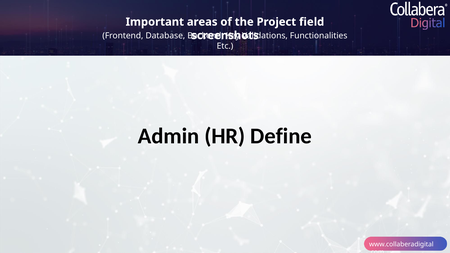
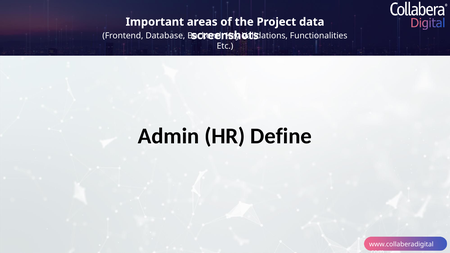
field: field -> data
